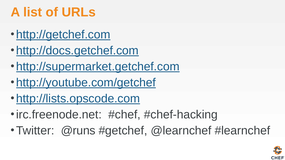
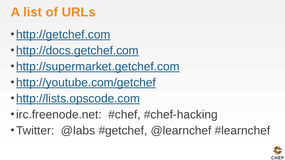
@runs: @runs -> @labs
